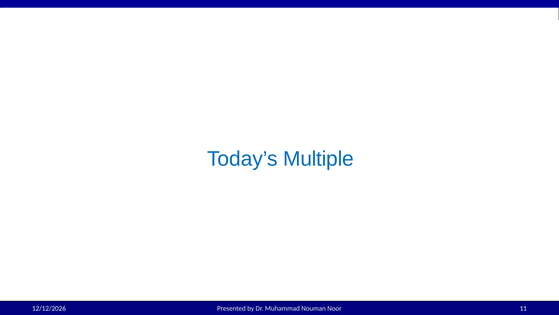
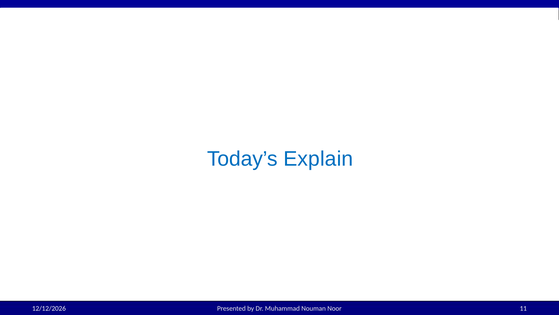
Multiple: Multiple -> Explain
